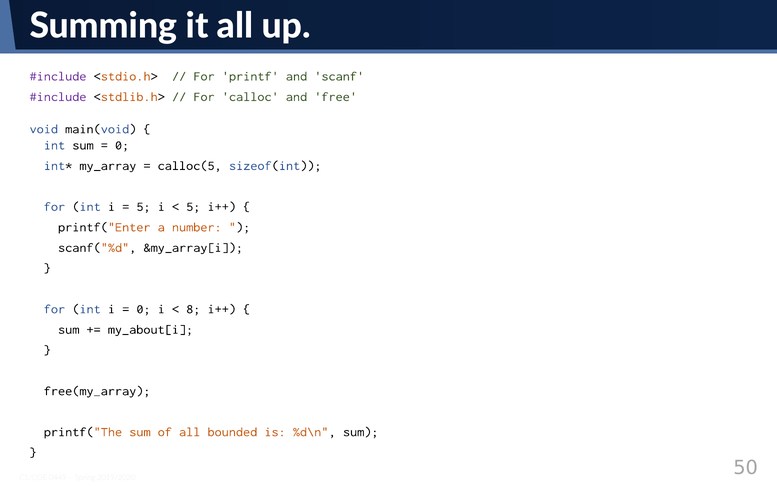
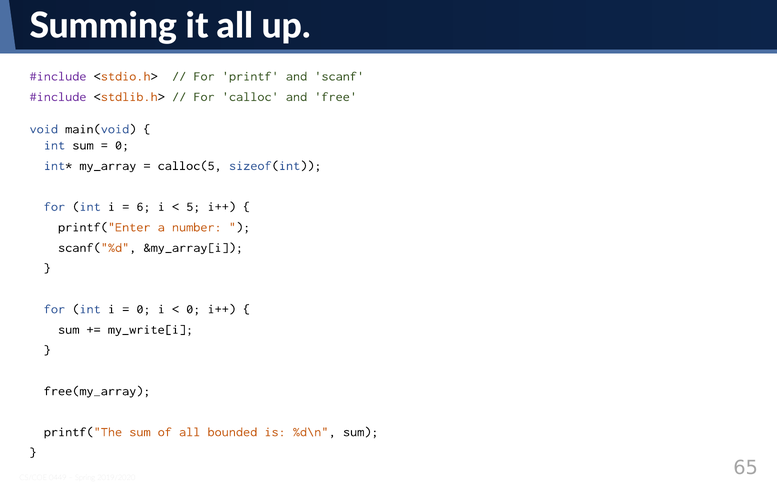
5 at (144, 206): 5 -> 6
8 at (193, 309): 8 -> 0
my_about[i: my_about[i -> my_write[i
50: 50 -> 65
